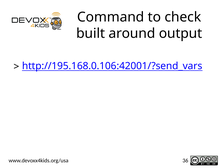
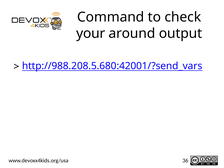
built: built -> your
http://195.168.0.106:42001/?send_vars: http://195.168.0.106:42001/?send_vars -> http://988.208.5.680:42001/?send_vars
